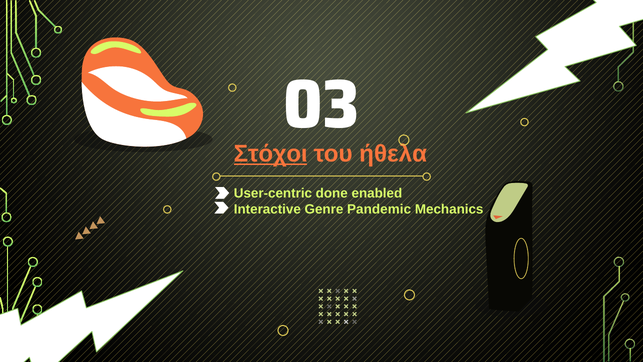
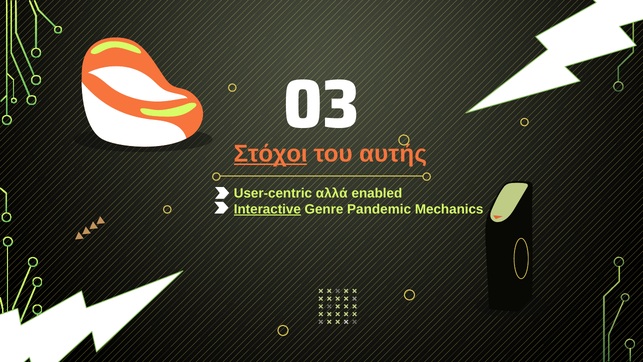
ήθελα: ήθελα -> αυτής
done: done -> αλλά
Interactive underline: none -> present
